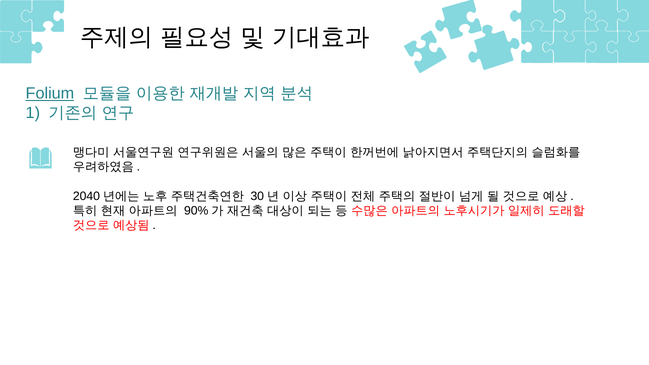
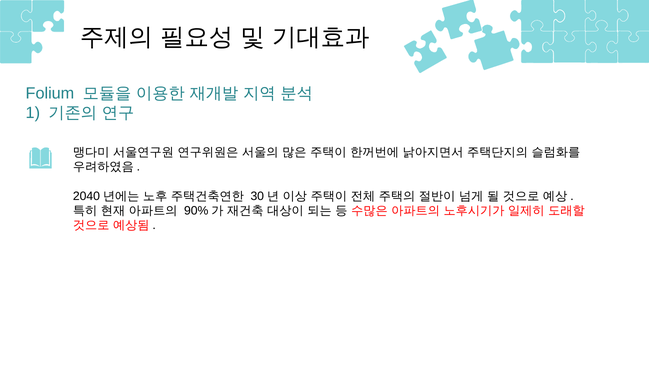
Folium underline: present -> none
